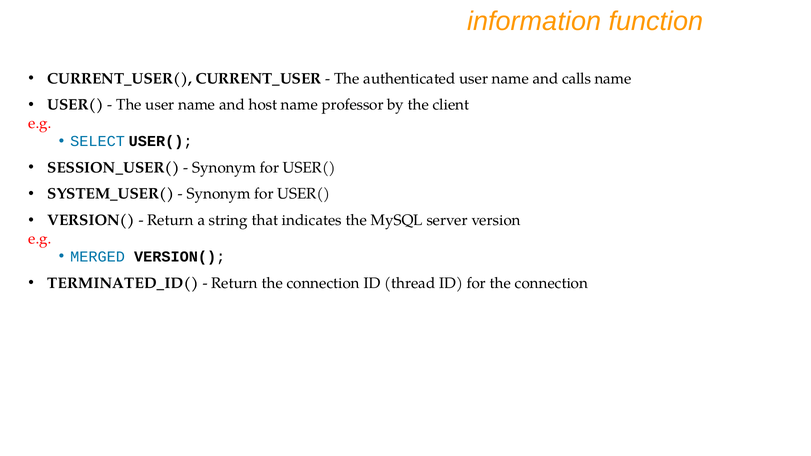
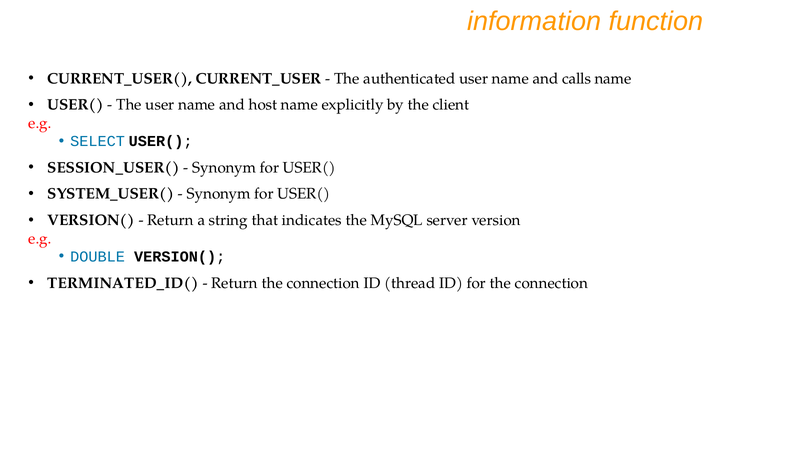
professor: professor -> explicitly
MERGED: MERGED -> DOUBLE
